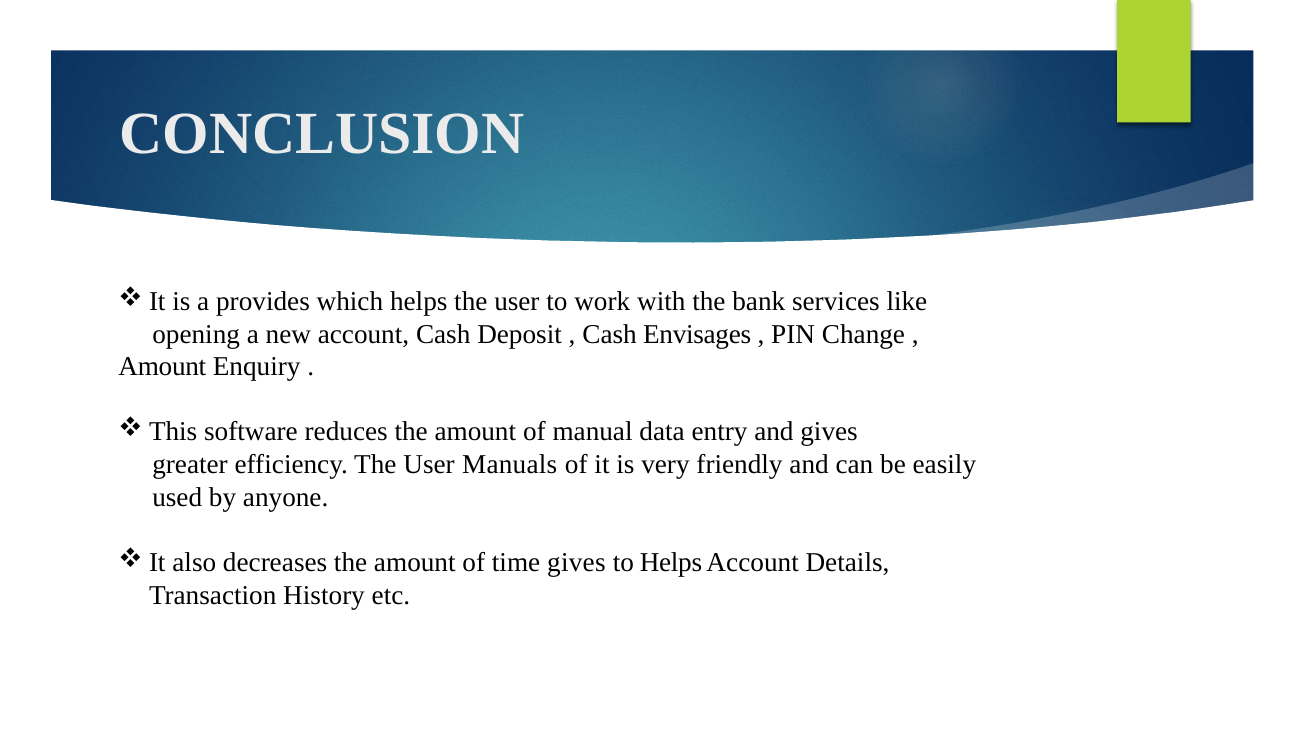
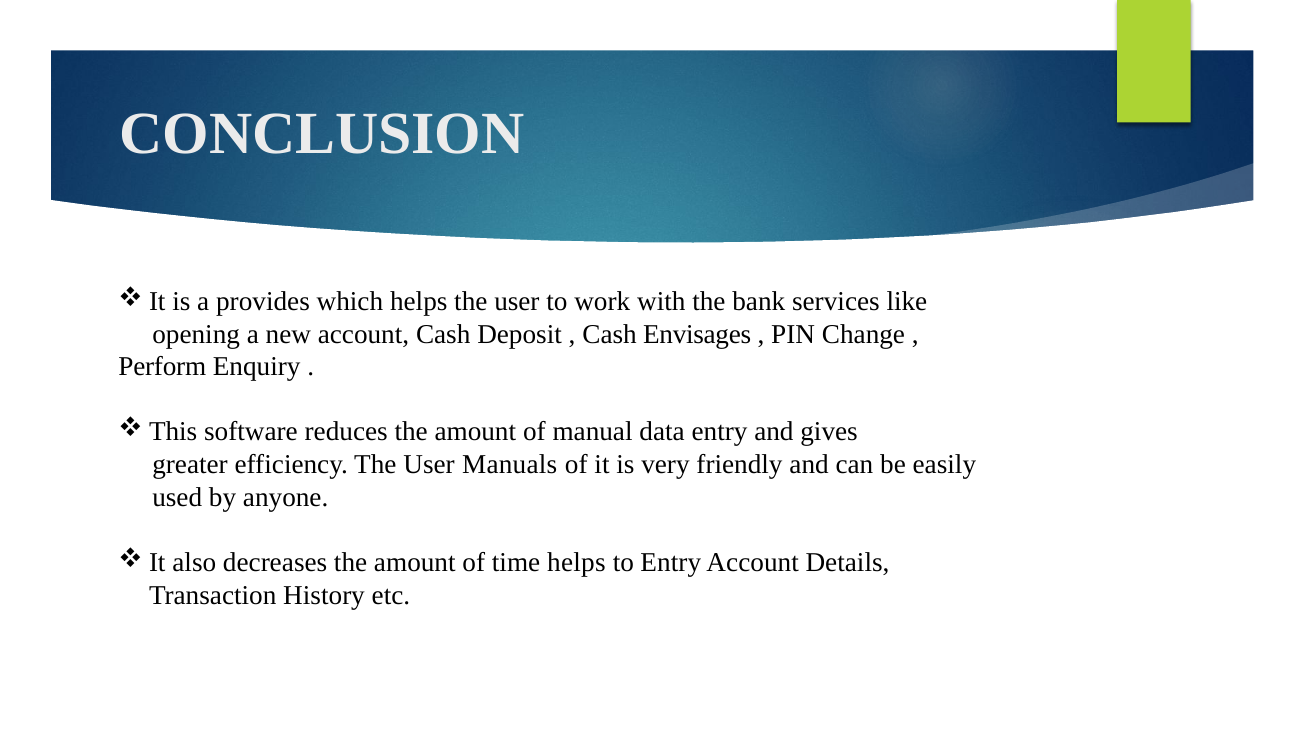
Amount at (162, 367): Amount -> Perform
time gives: gives -> helps
to Helps: Helps -> Entry
